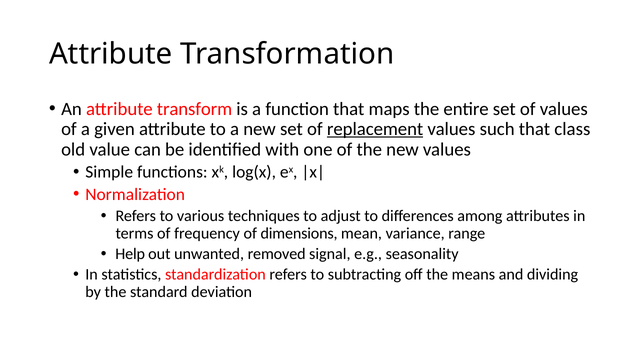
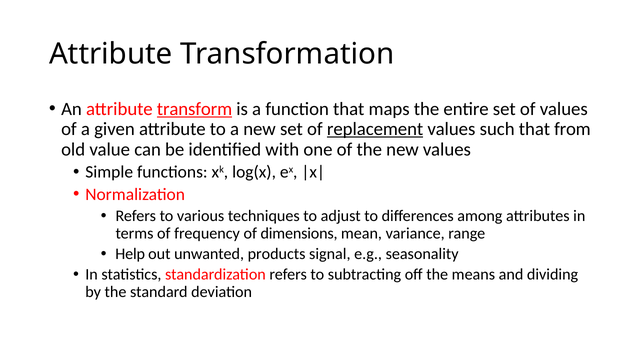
transform underline: none -> present
class: class -> from
removed: removed -> products
